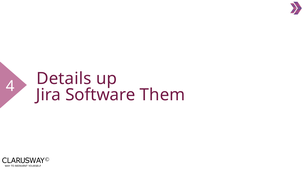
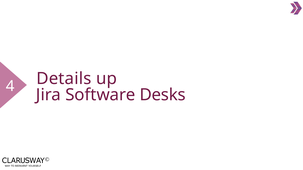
Them: Them -> Desks
